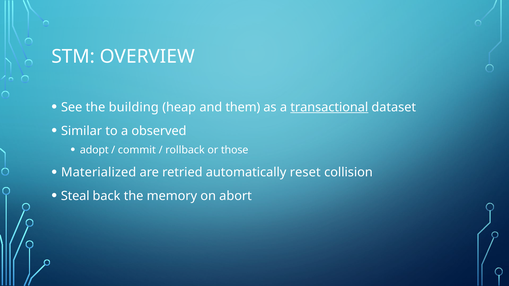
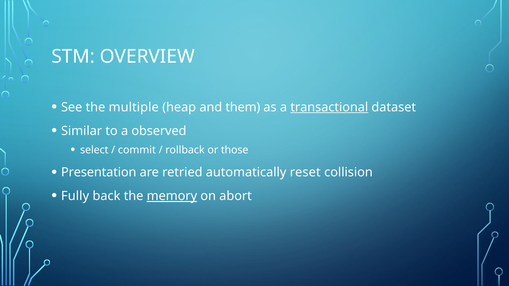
building: building -> multiple
adopt: adopt -> select
Materialized: Materialized -> Presentation
Steal: Steal -> Fully
memory underline: none -> present
